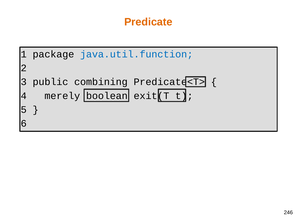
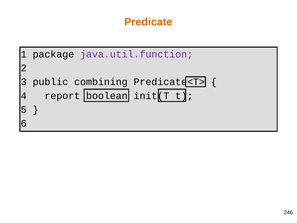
java.util.function colour: blue -> purple
merely: merely -> report
exit(T: exit(T -> init(T
